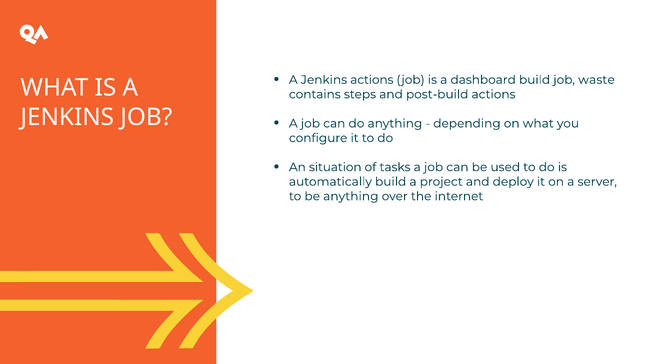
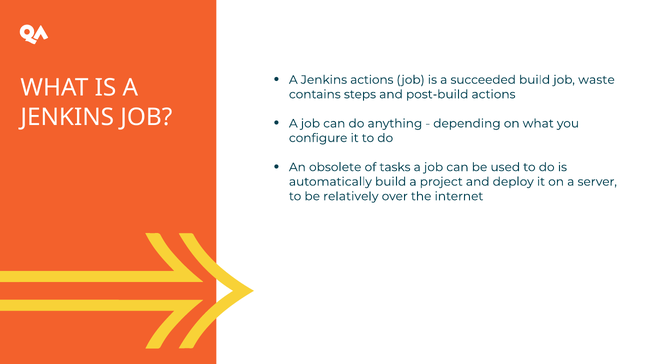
dashboard: dashboard -> succeeded
situation: situation -> obsolete
be anything: anything -> relatively
